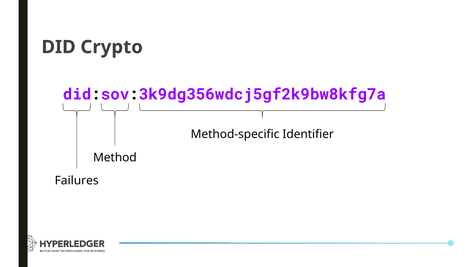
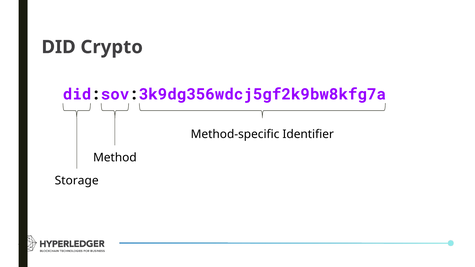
Failures: Failures -> Storage
